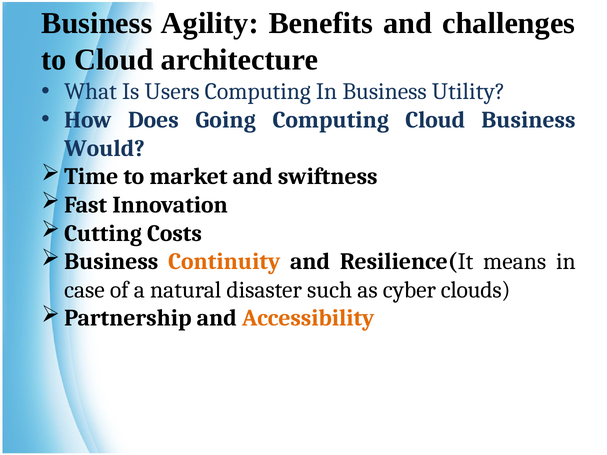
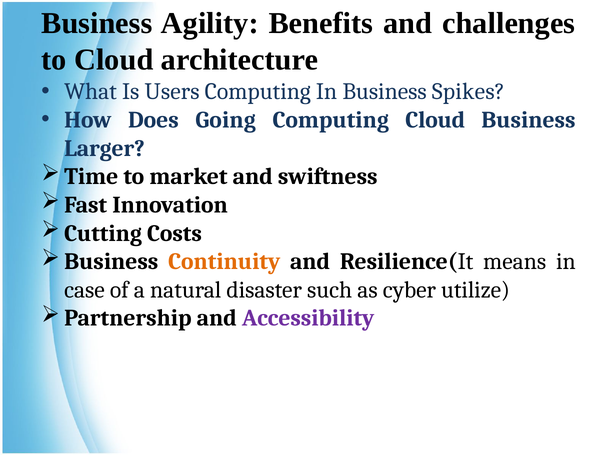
Utility: Utility -> Spikes
Would: Would -> Larger
clouds: clouds -> utilize
Accessibility colour: orange -> purple
